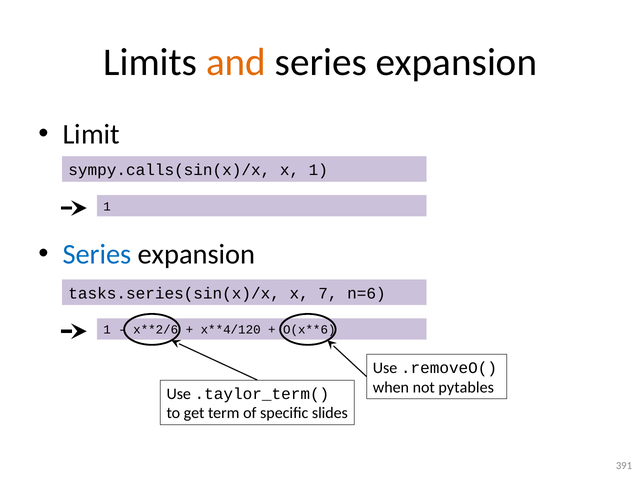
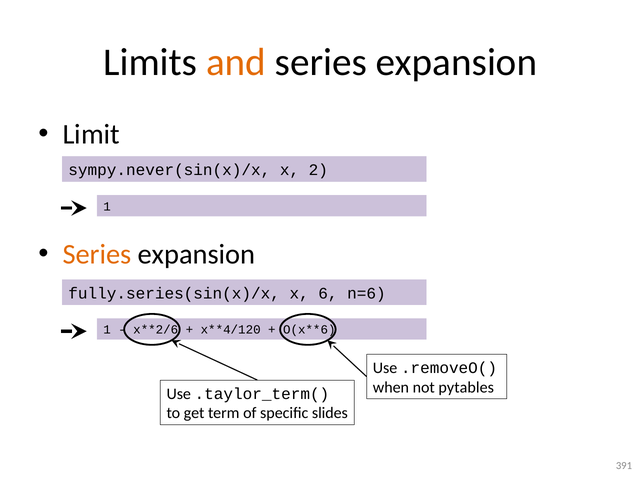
sympy.calls(sin(x)/x: sympy.calls(sin(x)/x -> sympy.never(sin(x)/x
x 1: 1 -> 2
Series at (97, 254) colour: blue -> orange
tasks.series(sin(x)/x: tasks.series(sin(x)/x -> fully.series(sin(x)/x
7: 7 -> 6
